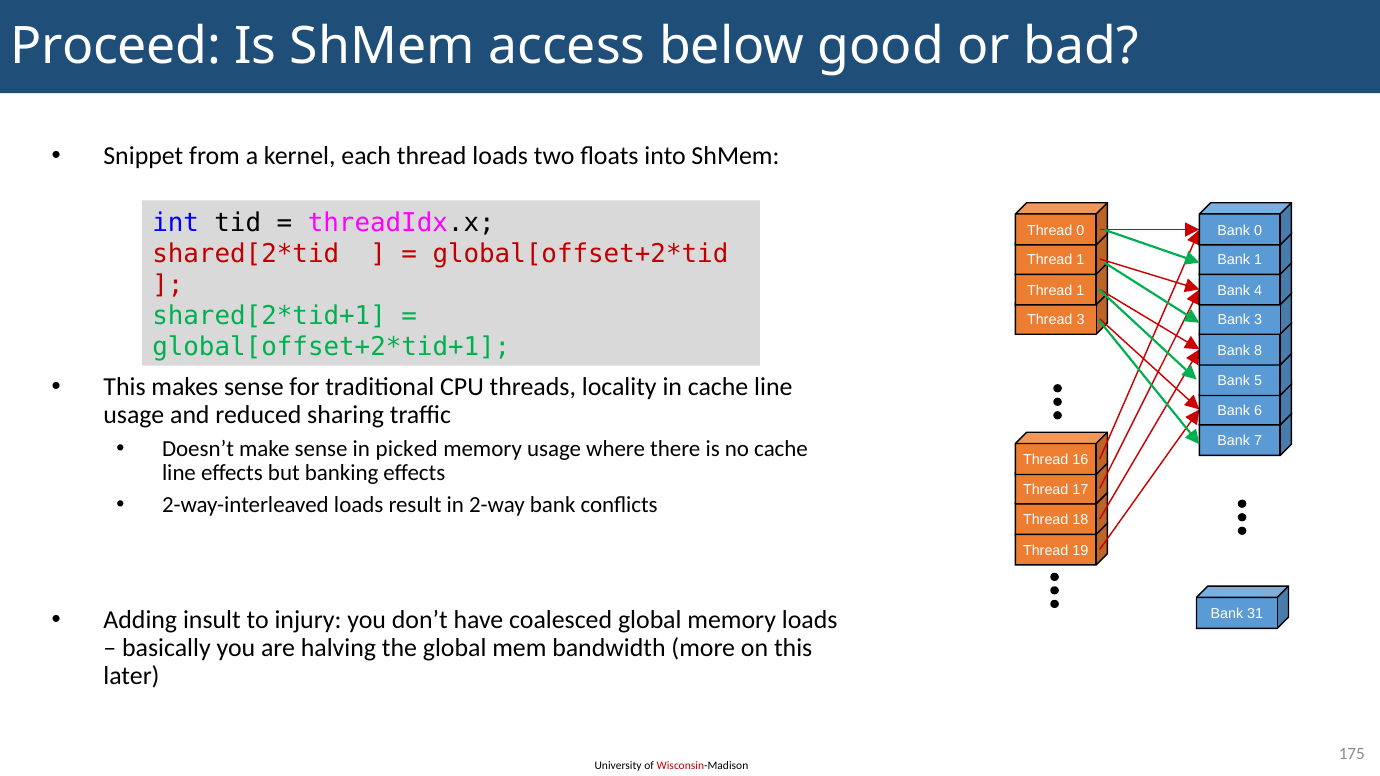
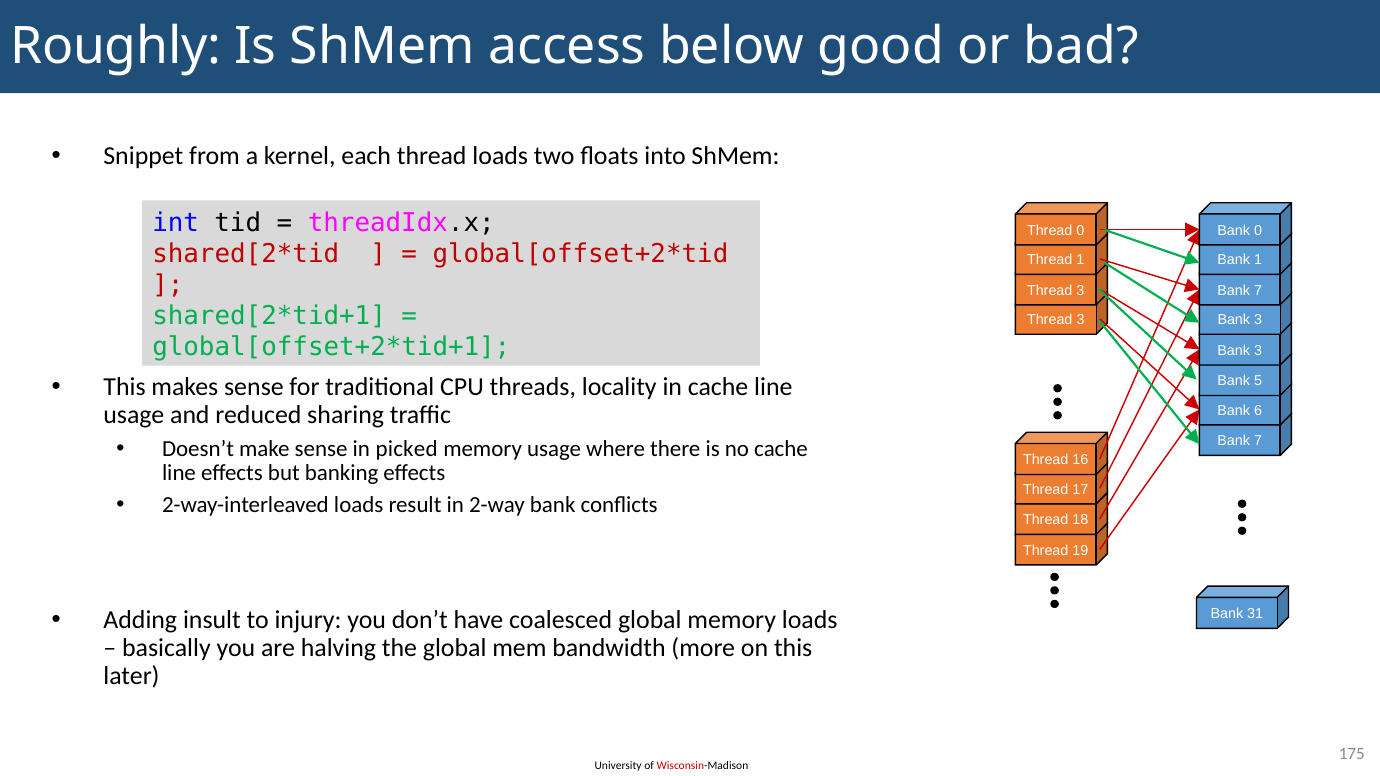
Proceed: Proceed -> Roughly
1 at (1080, 290): 1 -> 3
4 at (1258, 290): 4 -> 7
8 at (1258, 351): 8 -> 3
